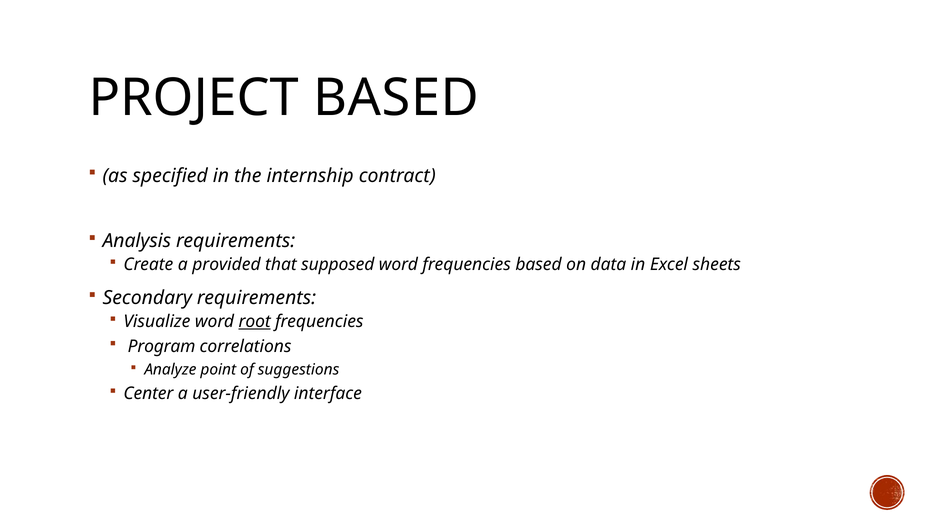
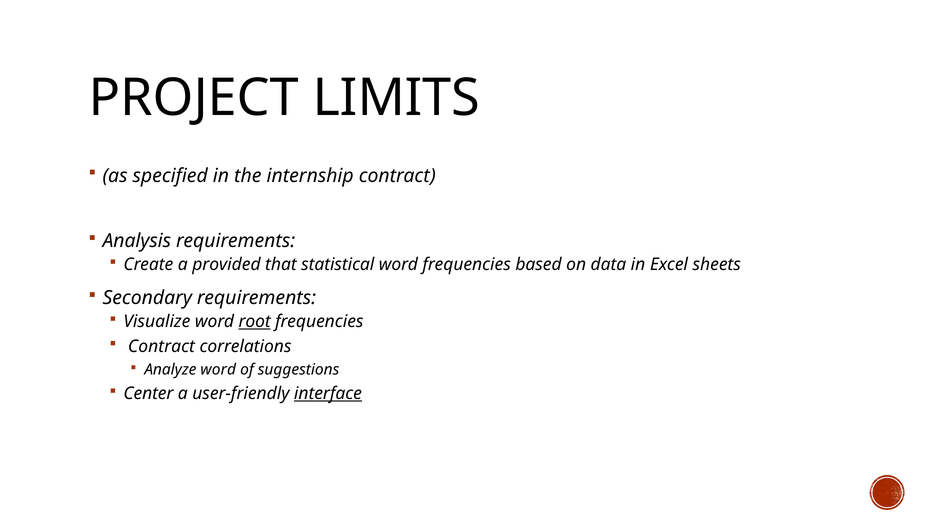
PROJECT BASED: BASED -> LIMITS
supposed: supposed -> statistical
Program at (162, 346): Program -> Contract
Analyze point: point -> word
interface underline: none -> present
